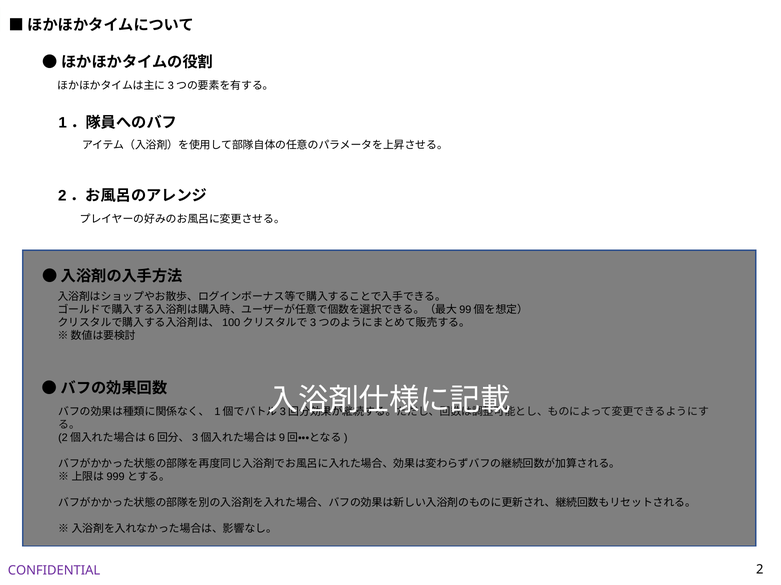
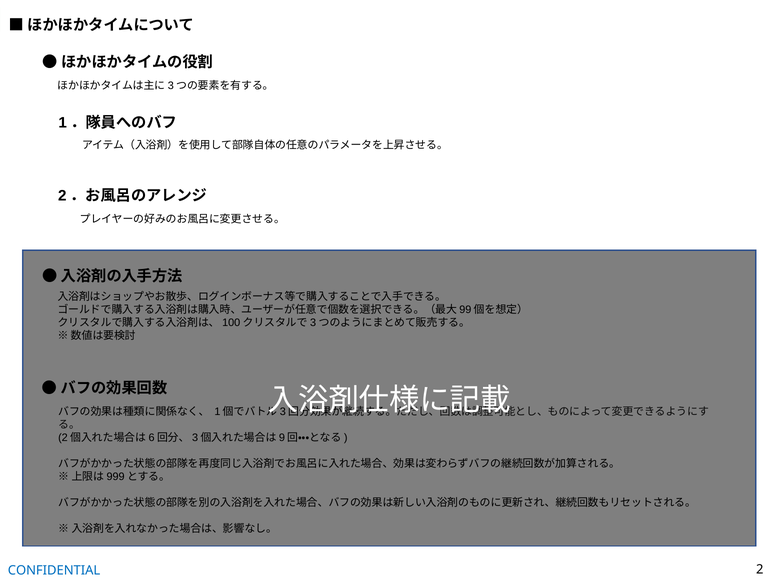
CONFIDENTIAL colour: purple -> blue
